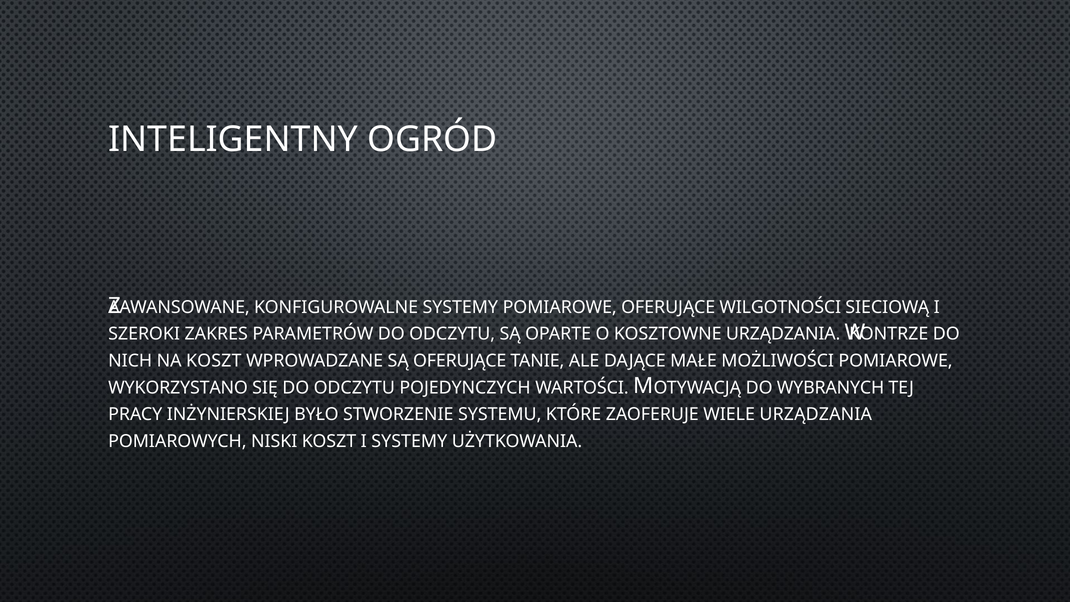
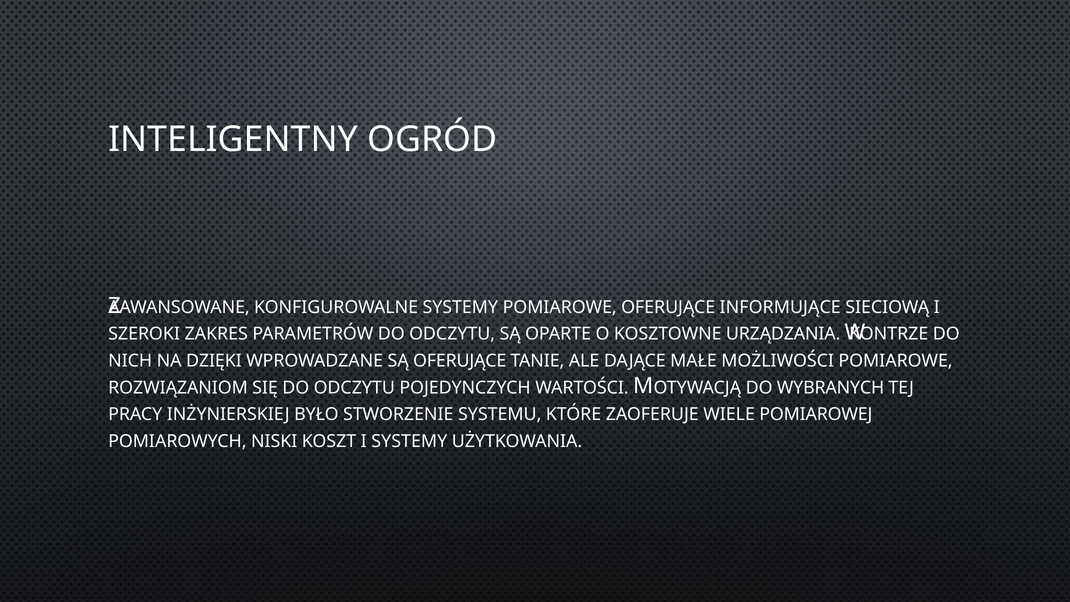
WILGOTNOŚCI: WILGOTNOŚCI -> INFORMUJĄCE
NA KOSZT: KOSZT -> DZIĘKI
WYKORZYSTANO: WYKORZYSTANO -> ROZWIĄZANIOM
WIELE URZĄDZANIA: URZĄDZANIA -> POMIAROWEJ
